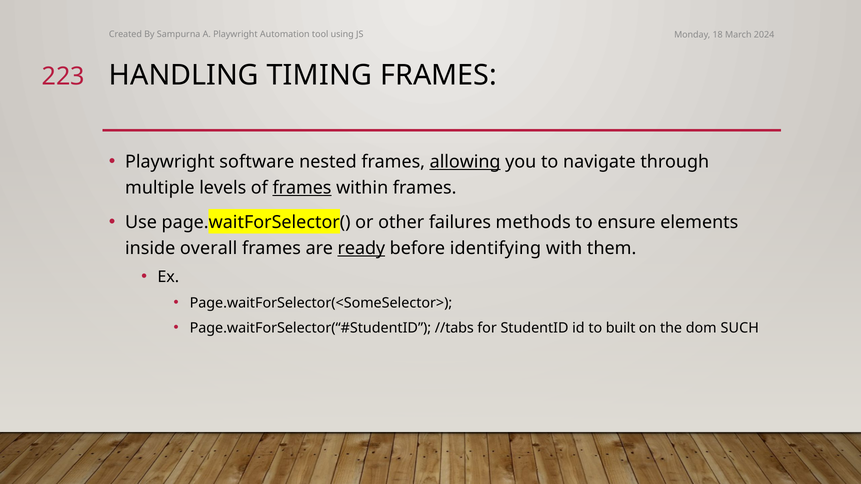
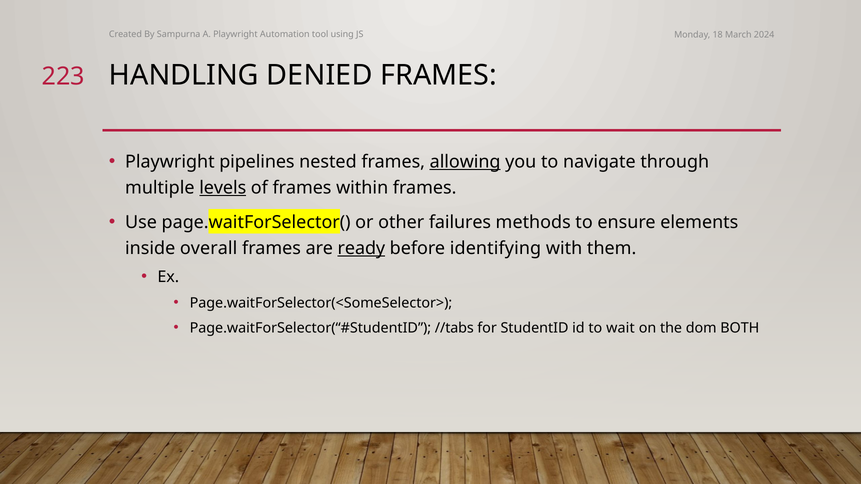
TIMING: TIMING -> DENIED
software: software -> pipelines
levels underline: none -> present
frames at (302, 188) underline: present -> none
built: built -> wait
SUCH: SUCH -> BOTH
